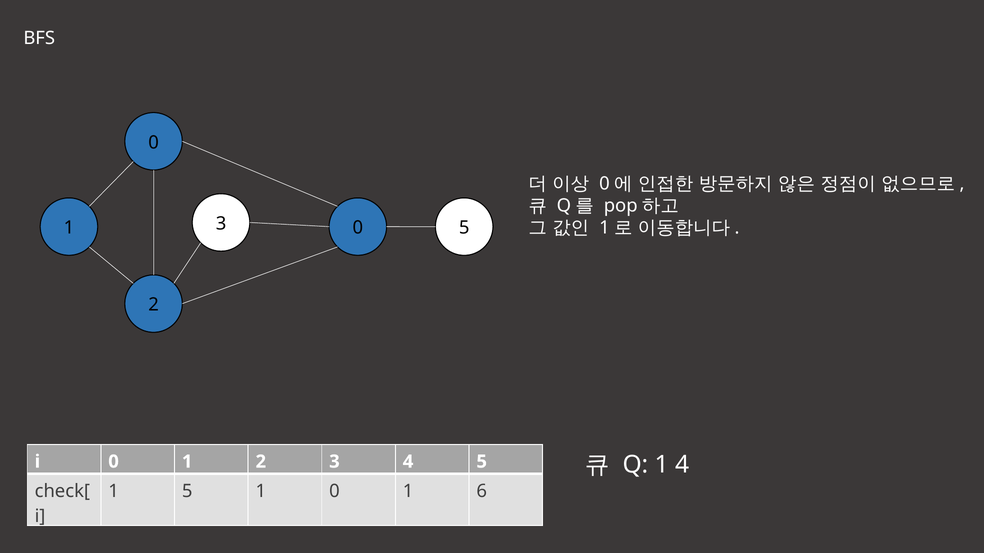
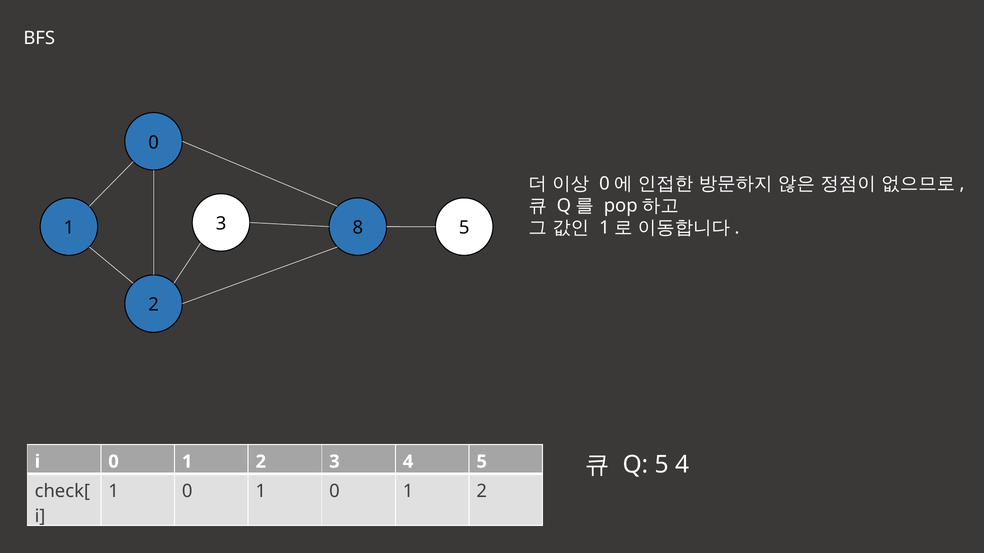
3 0: 0 -> 8
Q 1: 1 -> 5
5 at (187, 492): 5 -> 0
1 0 1 6: 6 -> 2
